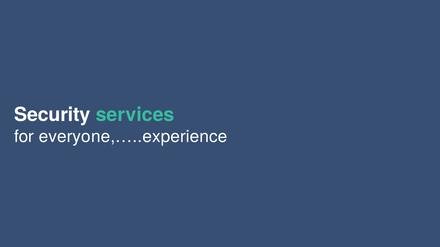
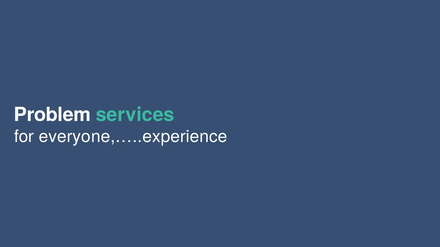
Security: Security -> Problem
